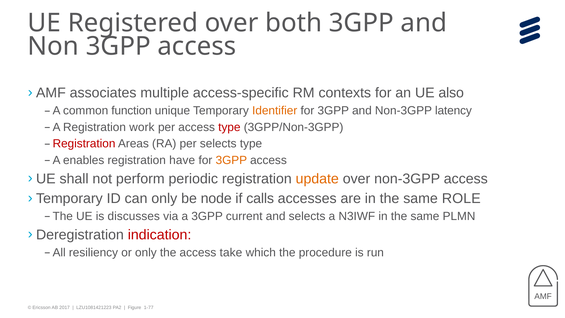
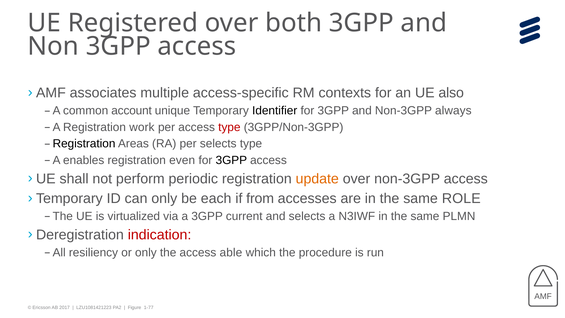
function: function -> account
Identifier colour: orange -> black
latency: latency -> always
Registration at (84, 144) colour: red -> black
have: have -> even
3GPP at (231, 160) colour: orange -> black
node: node -> each
calls: calls -> from
discusses: discusses -> virtualized
take: take -> able
